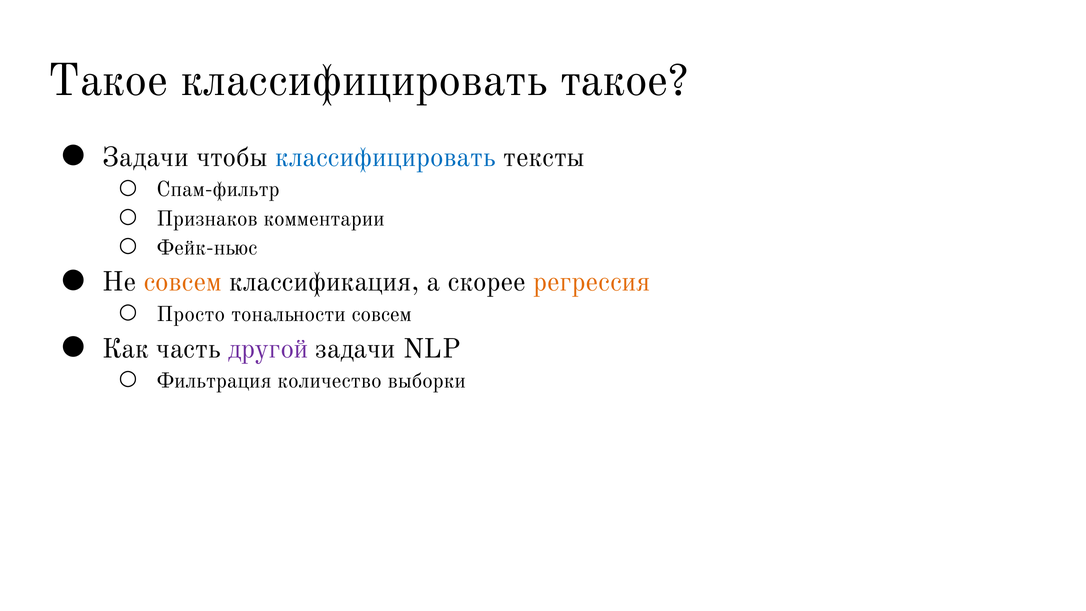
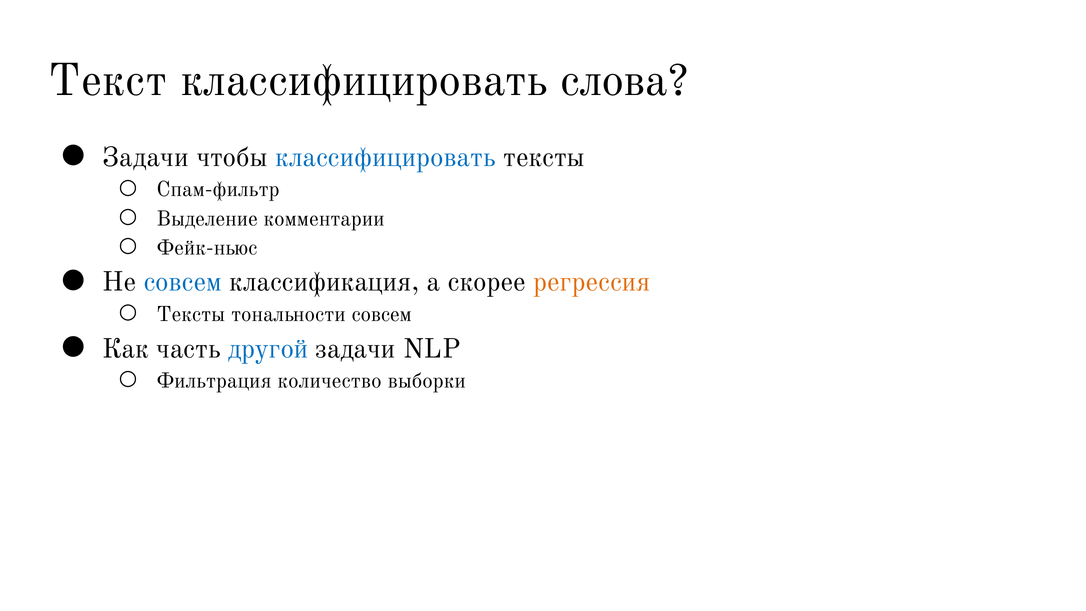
Такое at (108, 80): Такое -> Текст
классифицировать такое: такое -> слова
Признаков: Признаков -> Выделение
совсем at (183, 282) colour: orange -> blue
Просто at (191, 314): Просто -> Тексты
другой colour: purple -> blue
